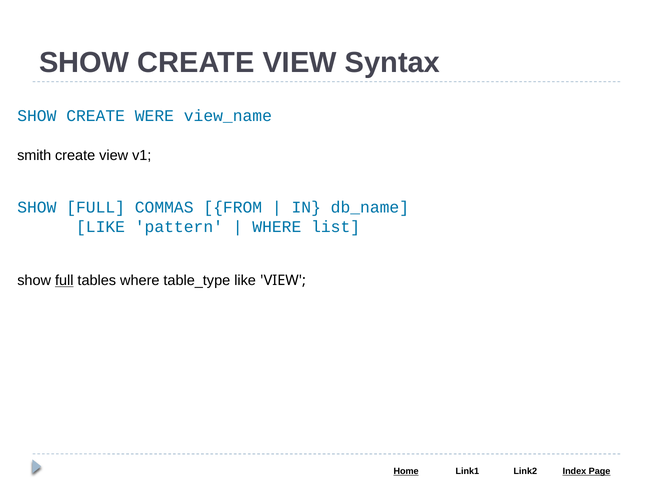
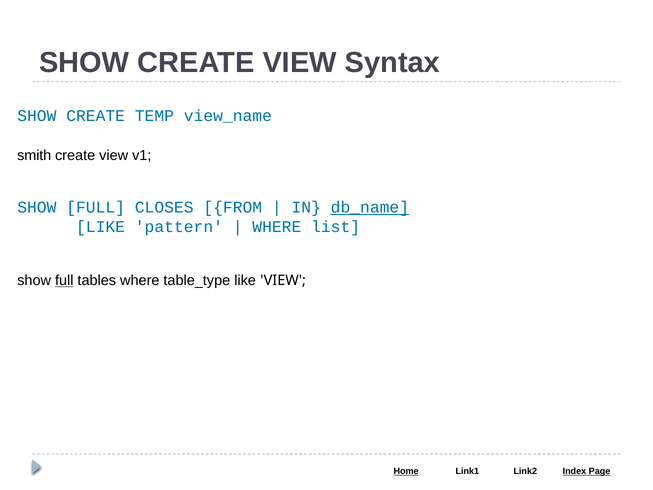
WERE: WERE -> TEMP
COMMAS: COMMAS -> CLOSES
db_name underline: none -> present
